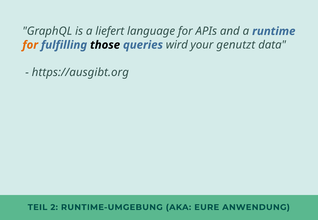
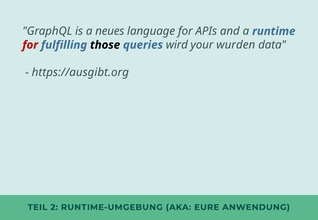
liefert: liefert -> neues
for at (30, 45) colour: orange -> red
genutzt: genutzt -> wurden
